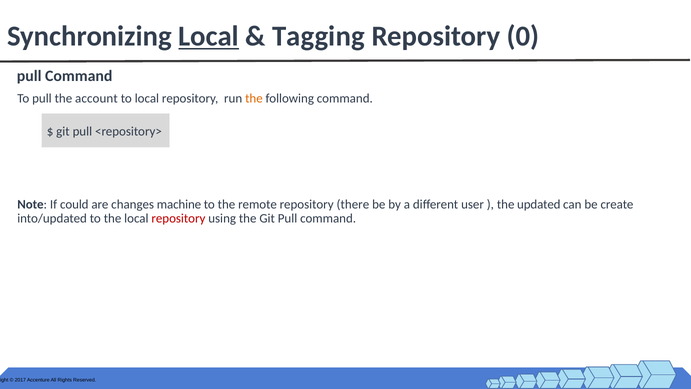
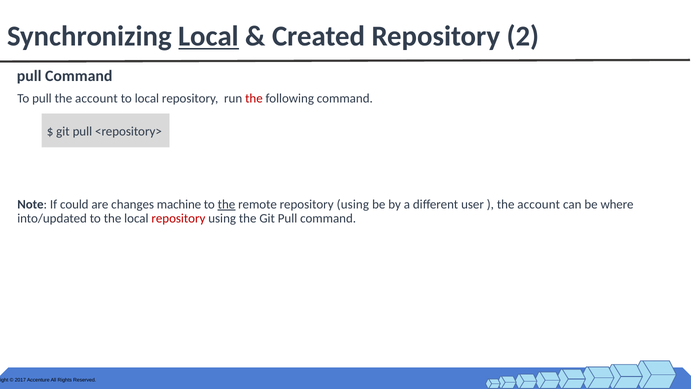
Tagging: Tagging -> Created
0: 0 -> 2
the at (254, 98) colour: orange -> red
the at (226, 204) underline: none -> present
remote repository there: there -> using
updated at (539, 204): updated -> account
create: create -> where
